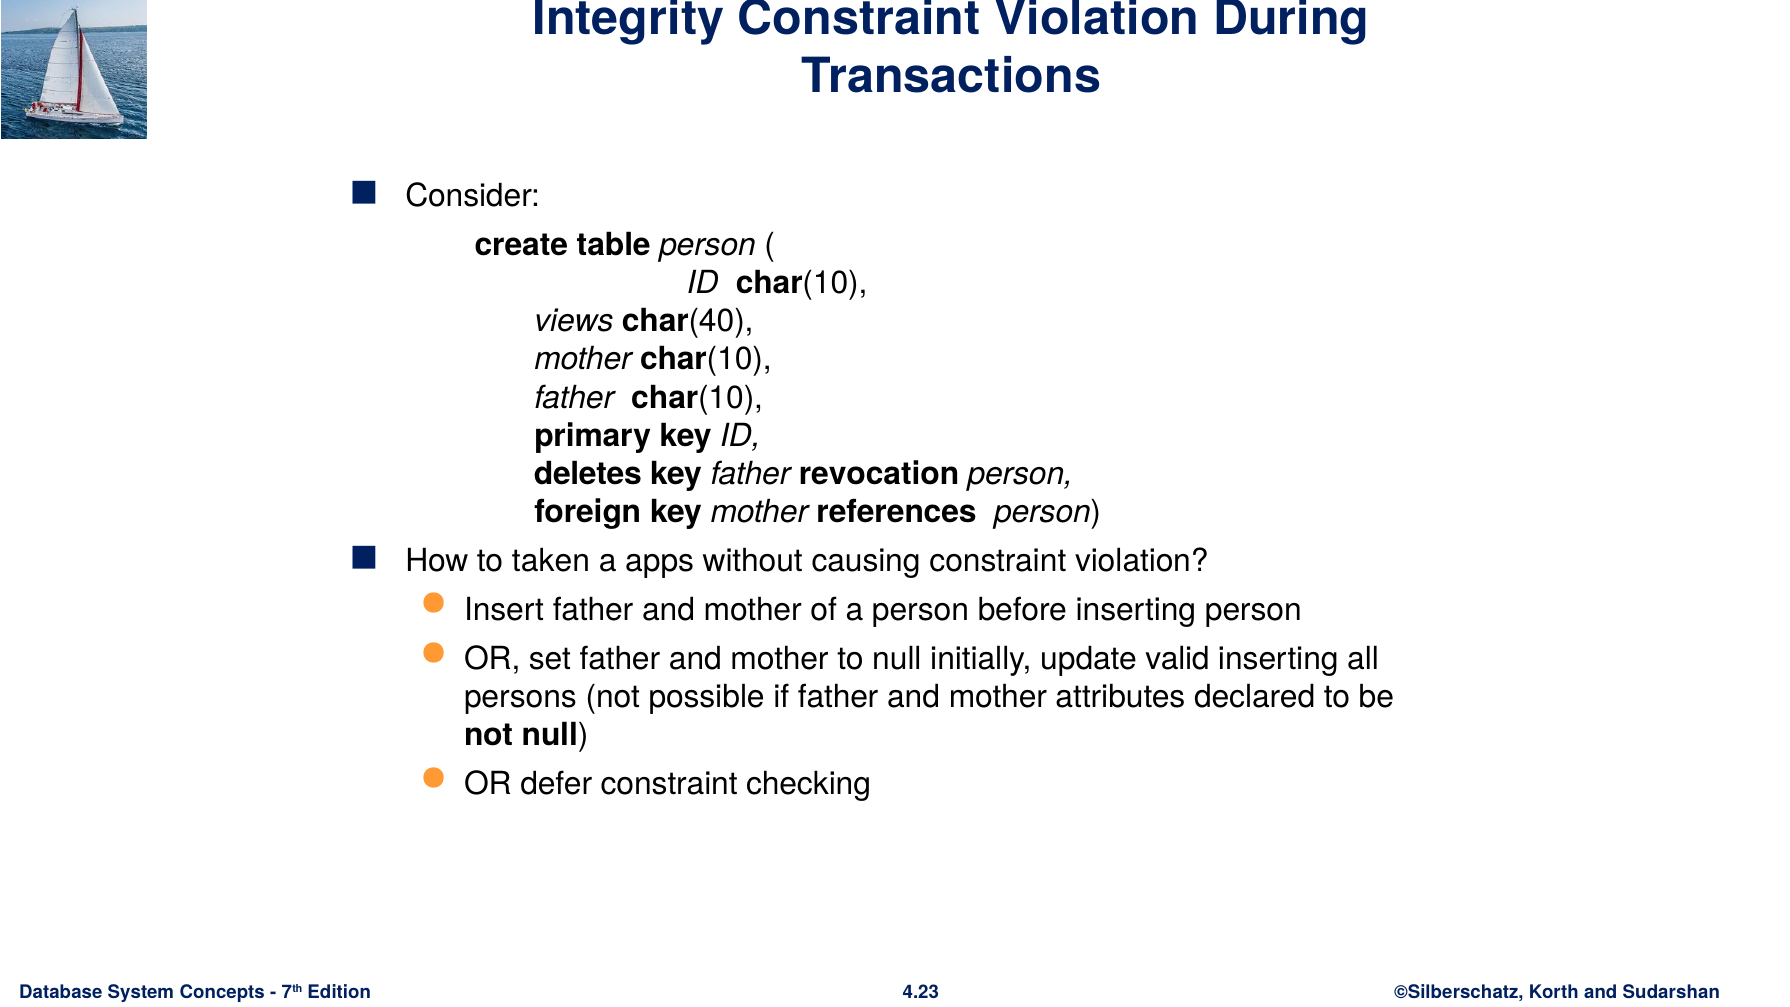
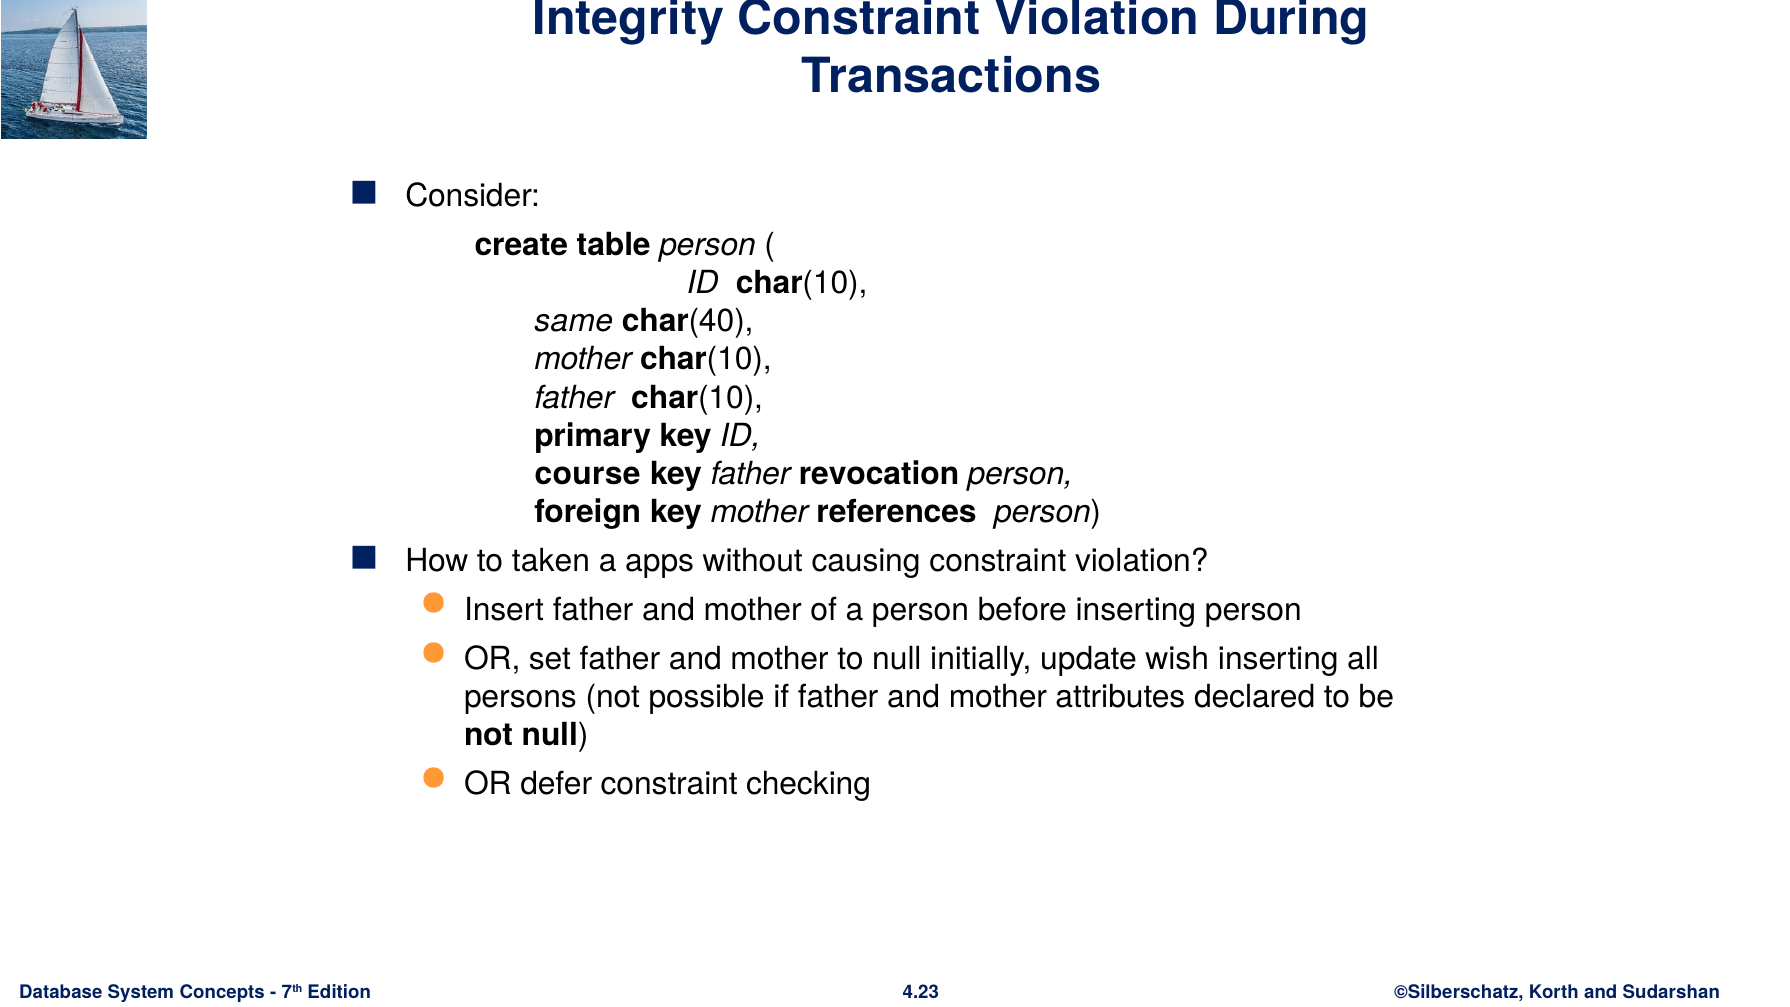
views: views -> same
deletes: deletes -> course
valid: valid -> wish
